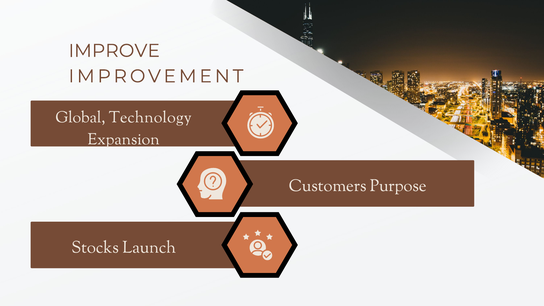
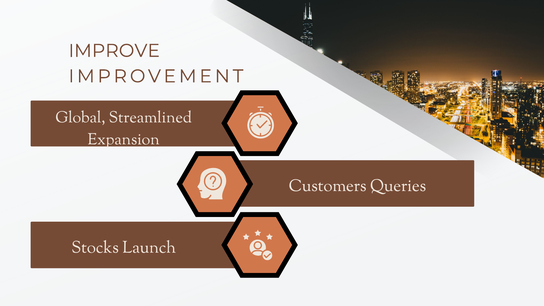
Technology: Technology -> Streamlined
Purpose: Purpose -> Queries
